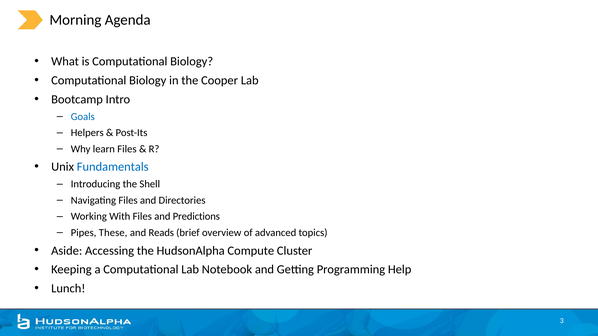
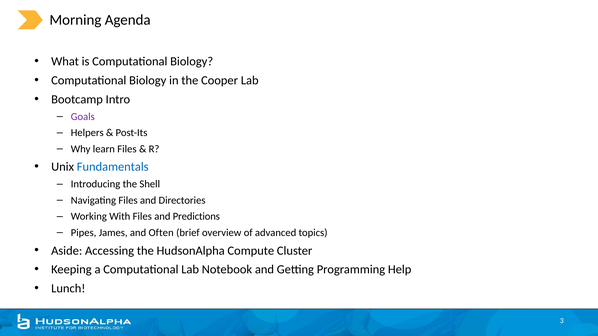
Goals colour: blue -> purple
These: These -> James
Reads: Reads -> Often
